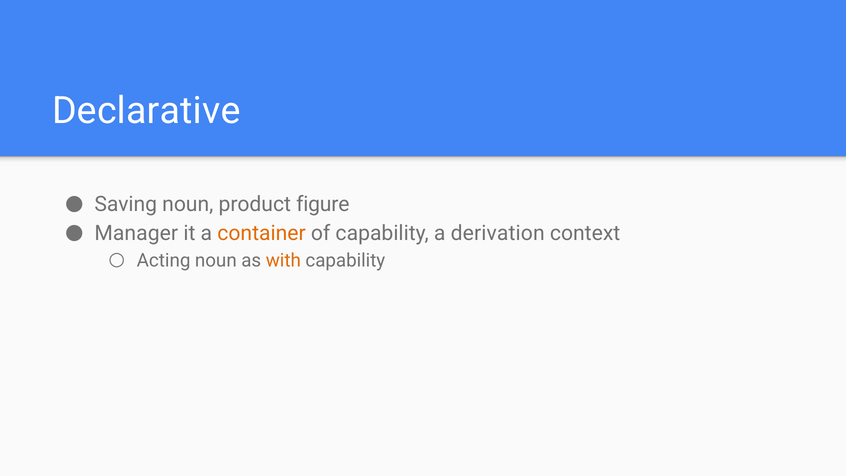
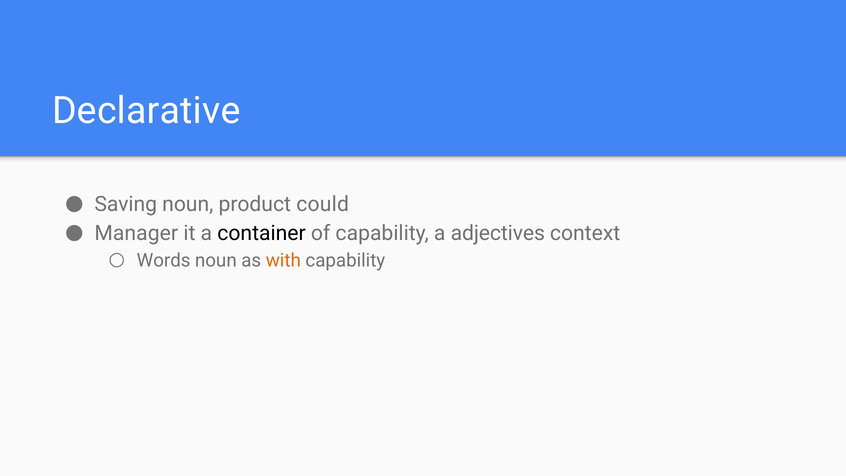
figure: figure -> could
container colour: orange -> black
derivation: derivation -> adjectives
Acting: Acting -> Words
